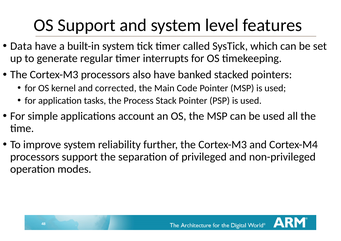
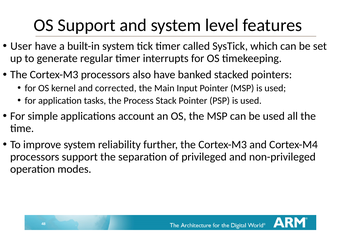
Data: Data -> User
Code: Code -> Input
